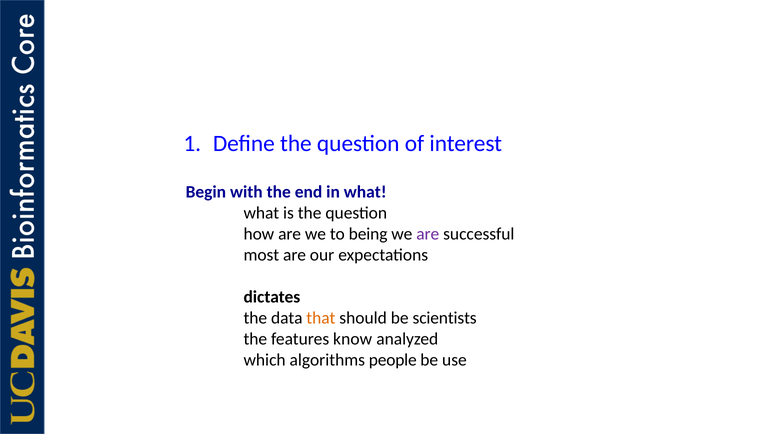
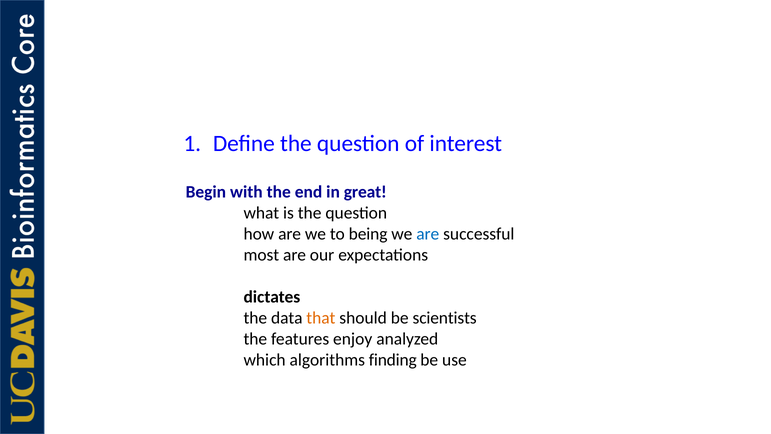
in what: what -> great
are at (428, 234) colour: purple -> blue
know: know -> enjoy
people: people -> finding
